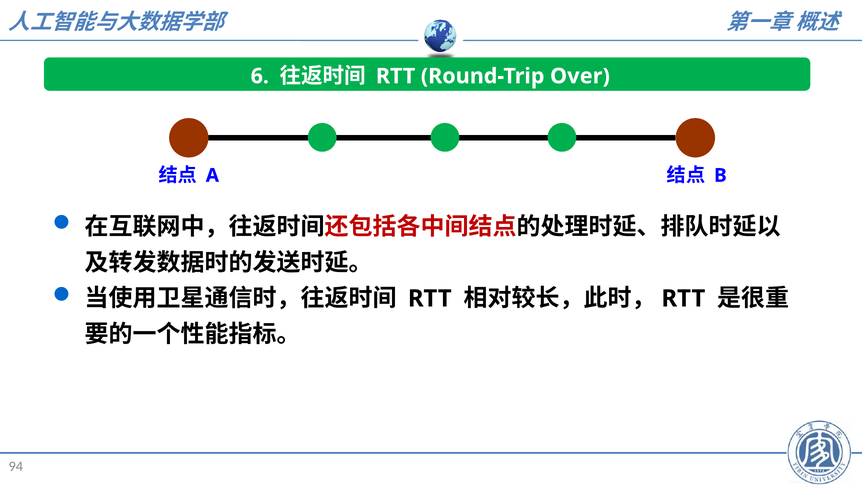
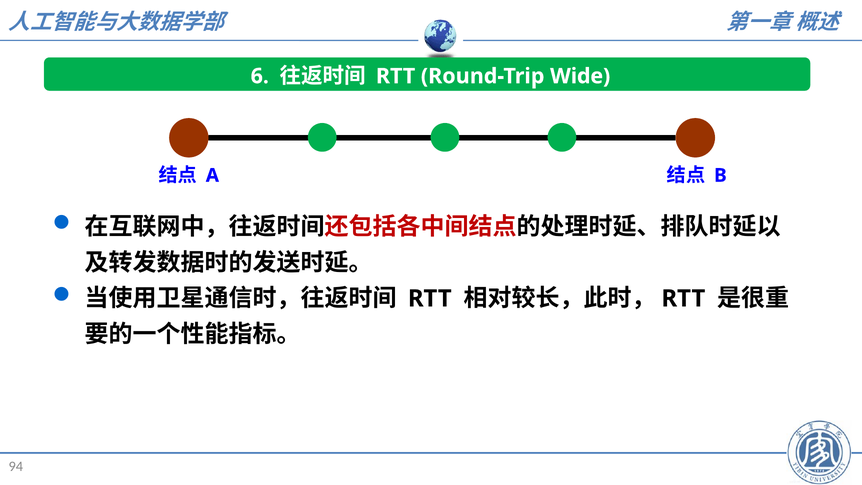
Over: Over -> Wide
